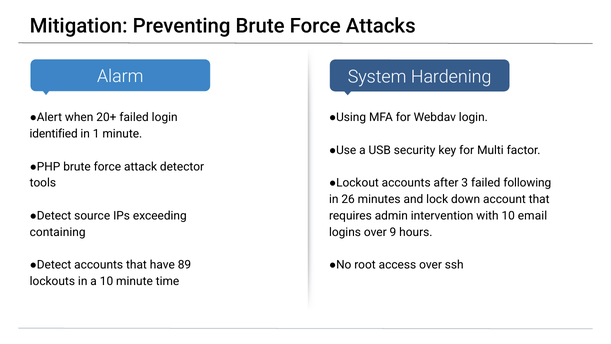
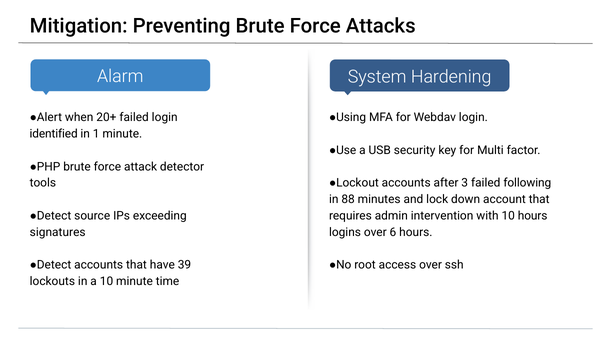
26: 26 -> 88
10 email: email -> hours
containing: containing -> signatures
9: 9 -> 6
89: 89 -> 39
